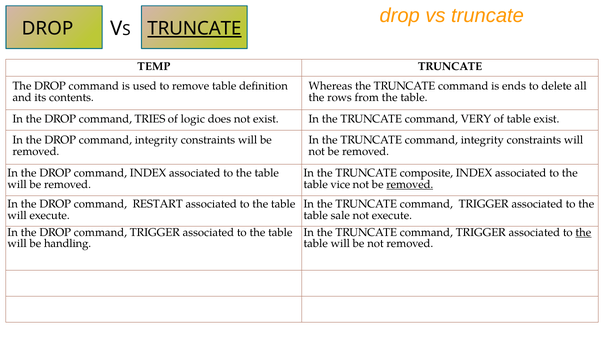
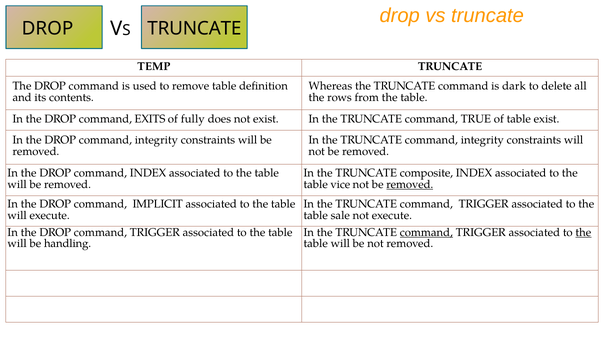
TRUNCATE at (194, 29) underline: present -> none
ends: ends -> dark
TRIES: TRIES -> EXITS
logic: logic -> fully
VERY: VERY -> TRUE
RESTART: RESTART -> IMPLICIT
command at (426, 232) underline: none -> present
